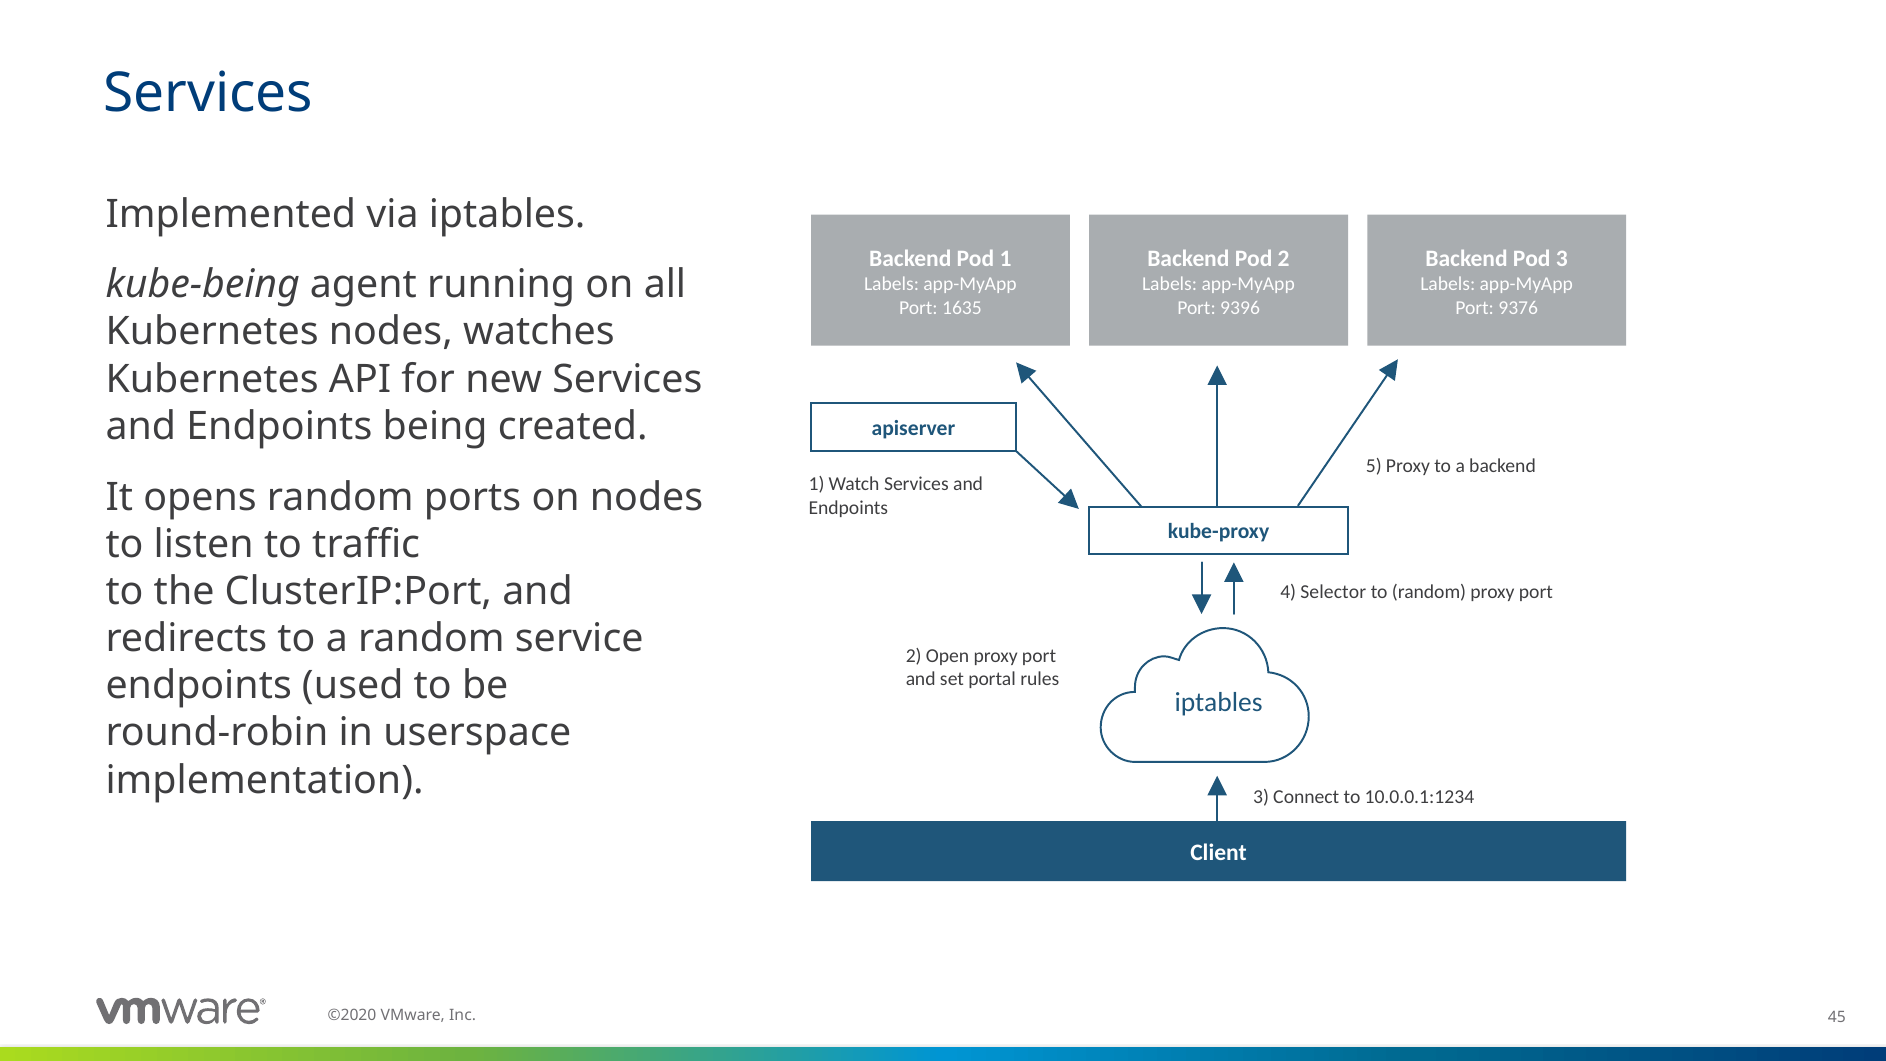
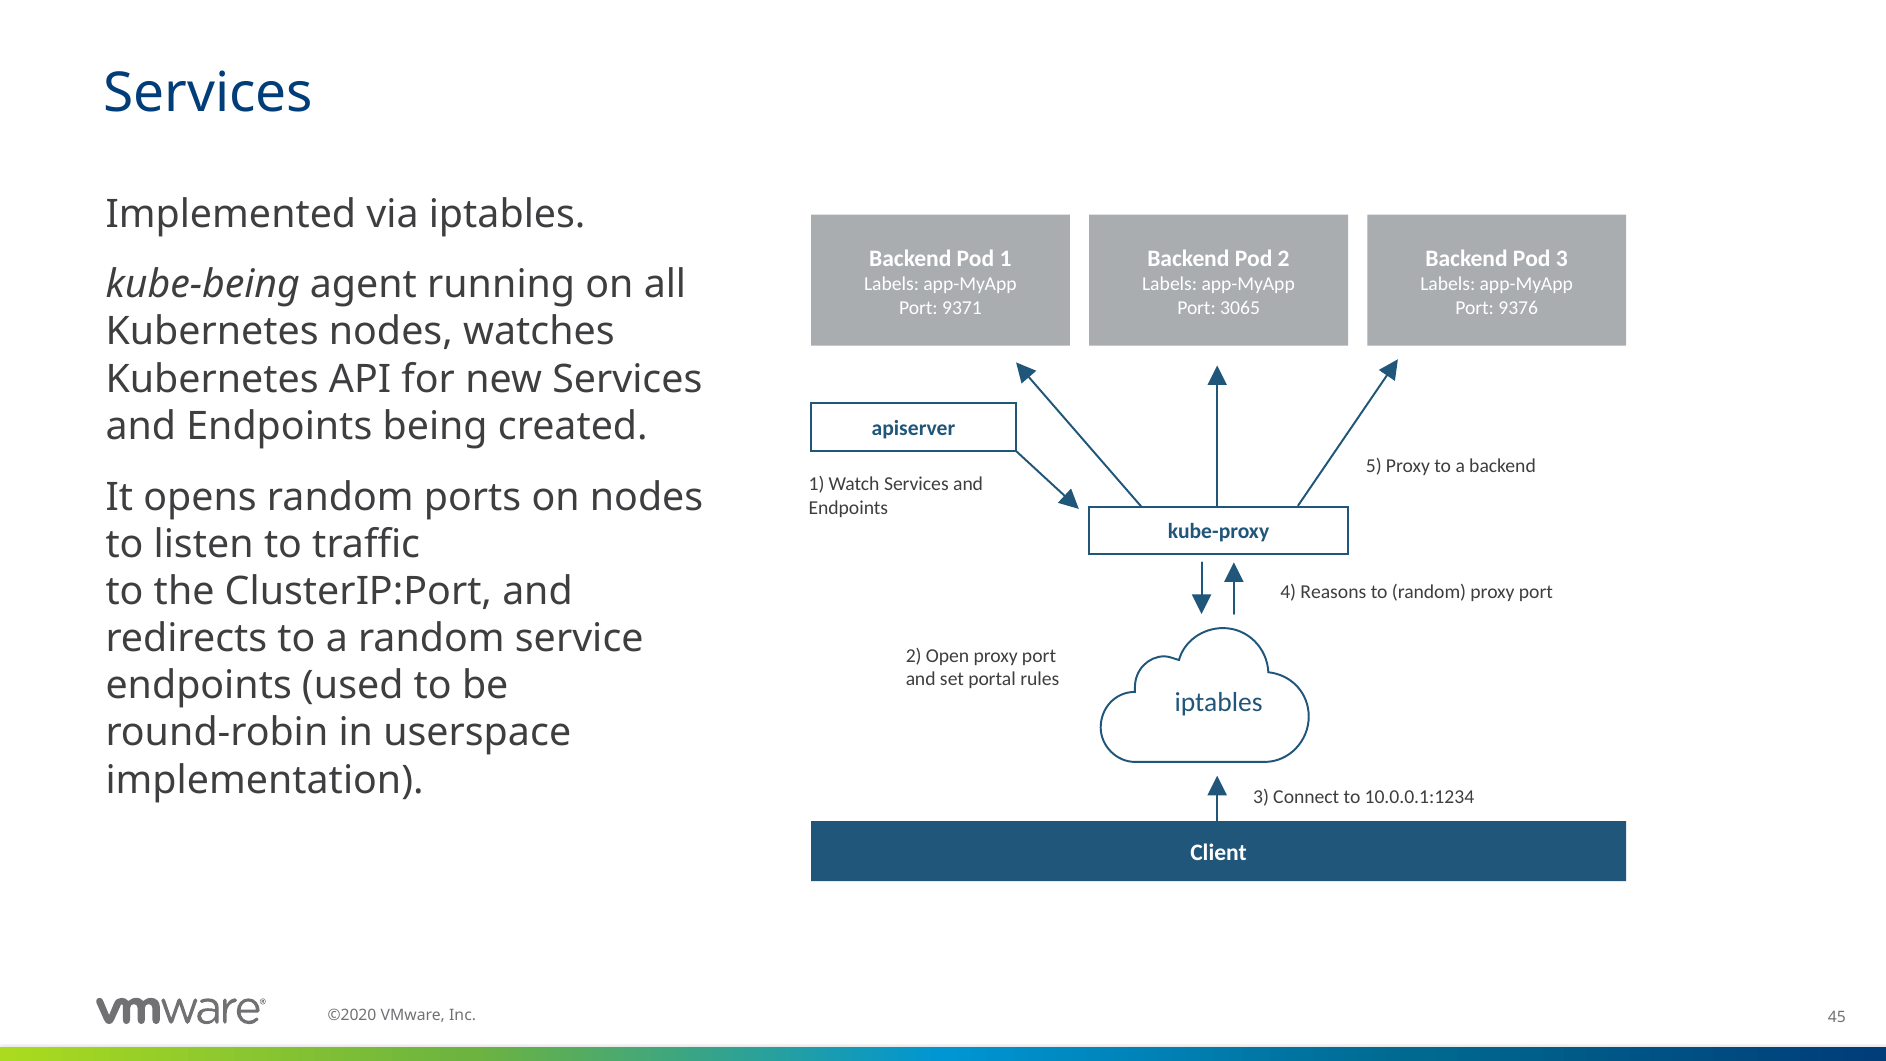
1635: 1635 -> 9371
9396: 9396 -> 3065
Selector: Selector -> Reasons
